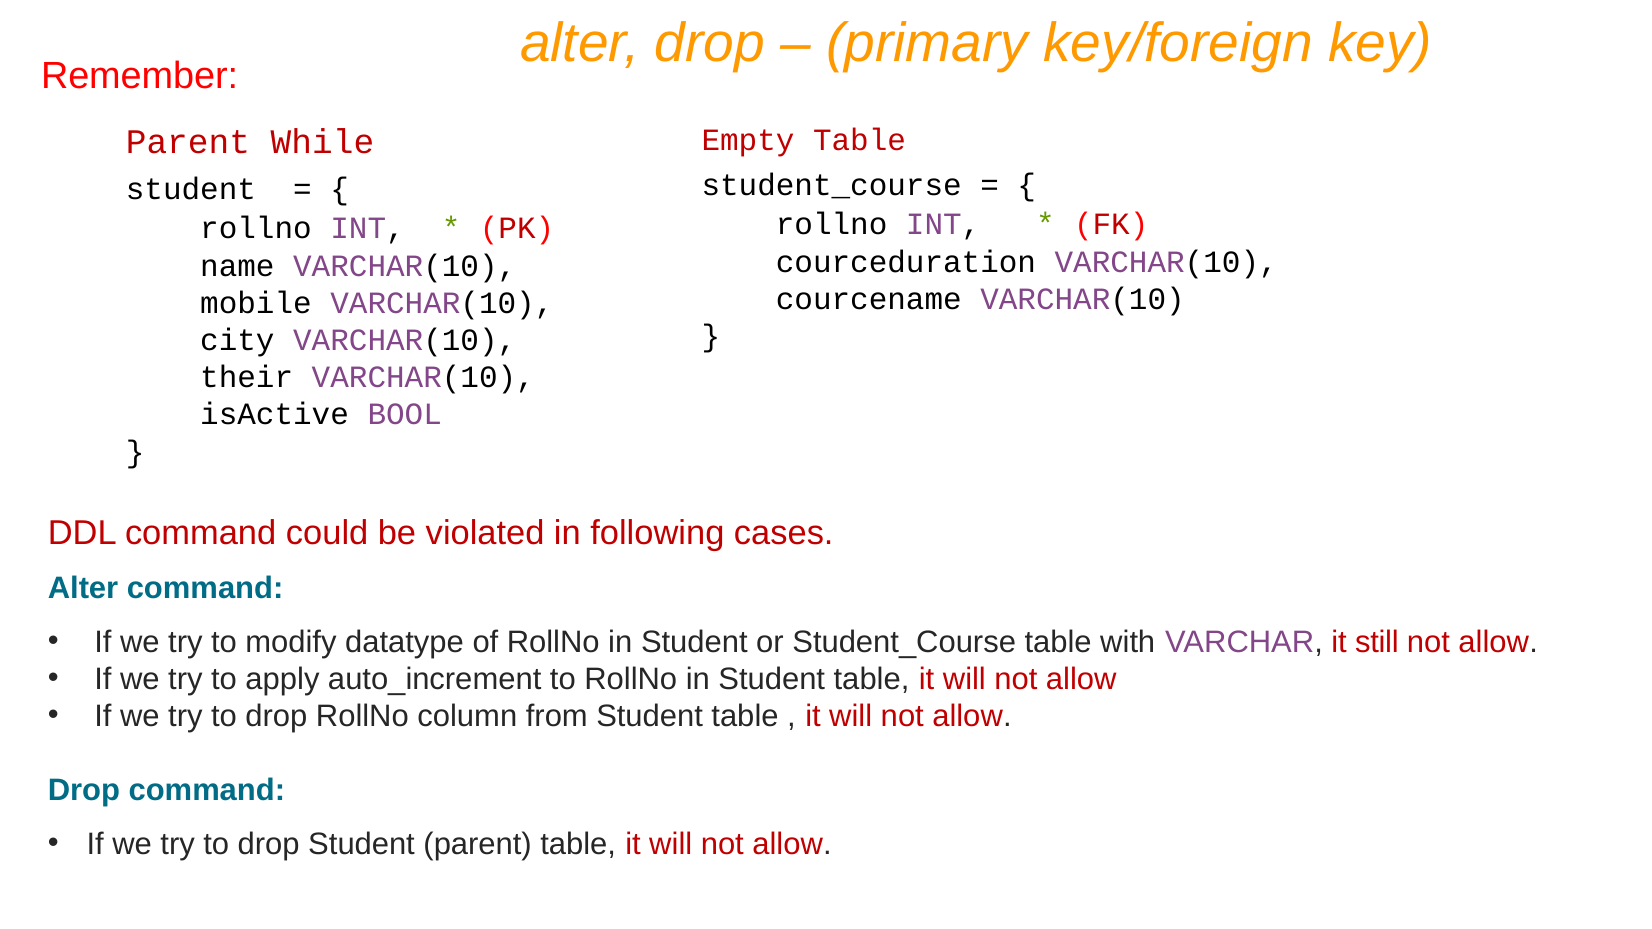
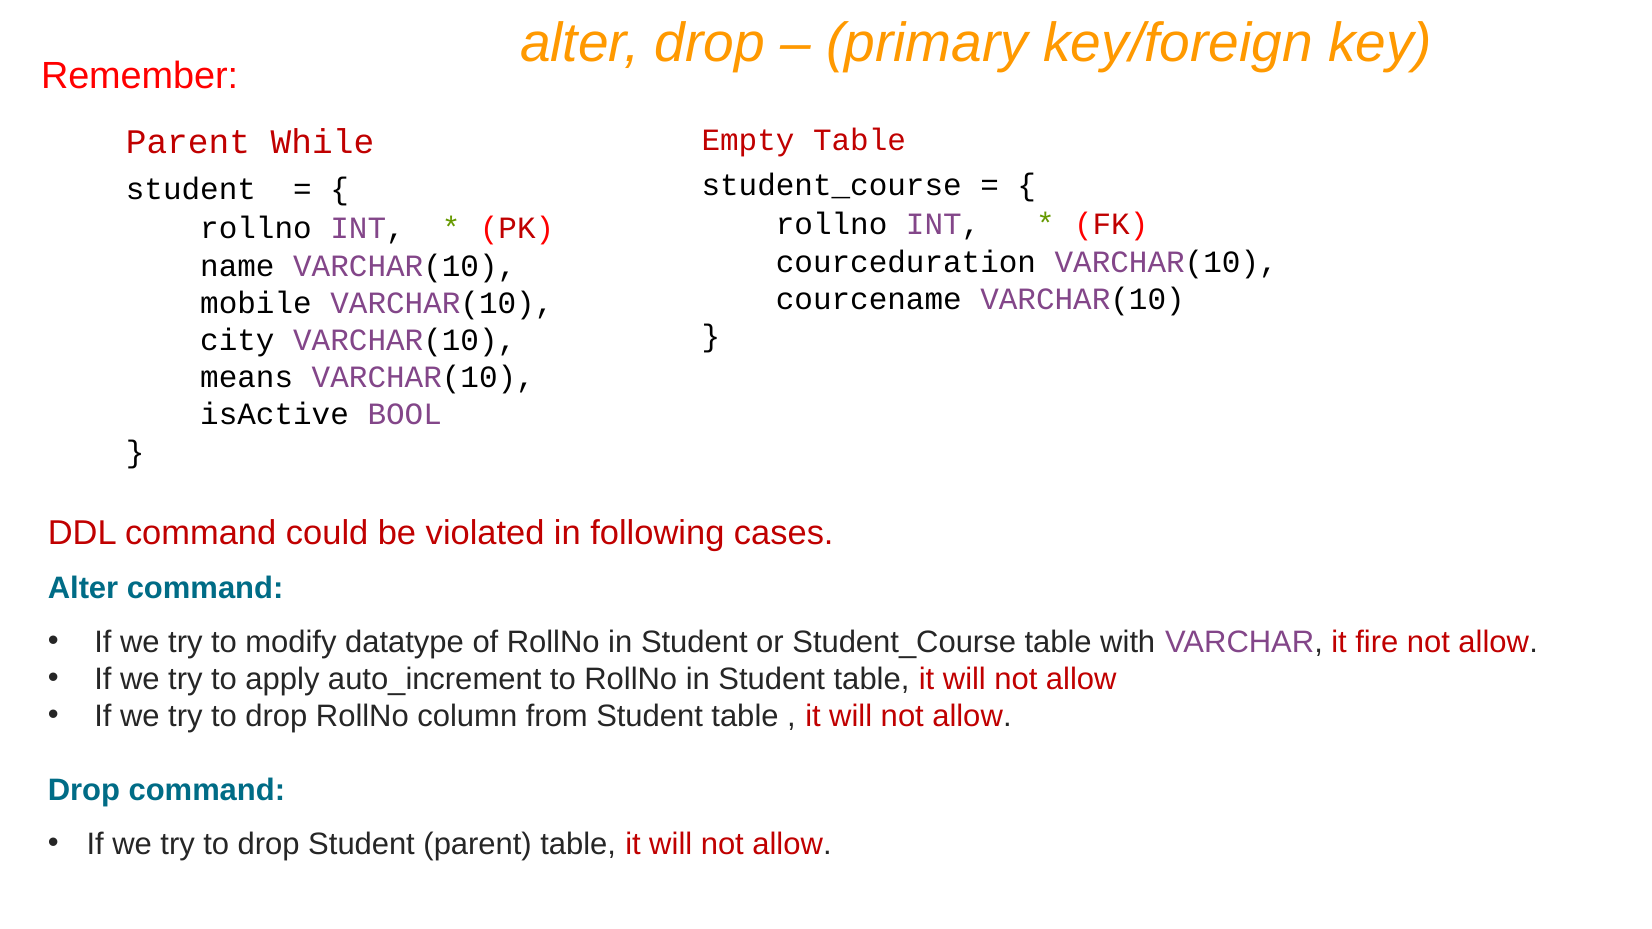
their: their -> means
still: still -> fire
